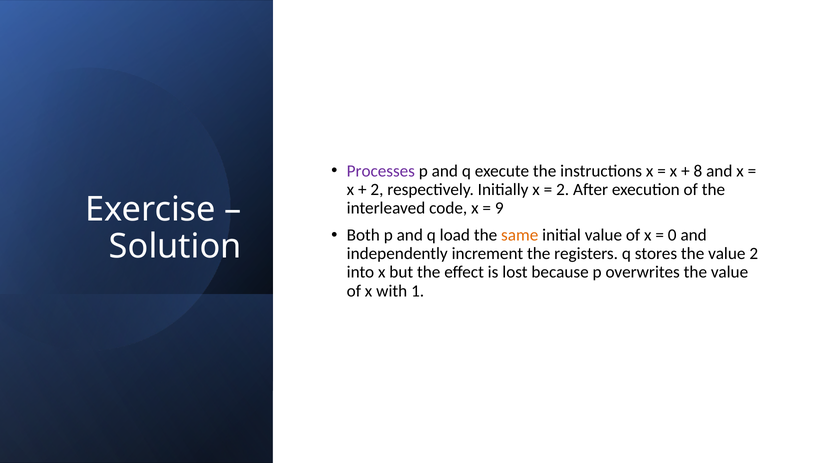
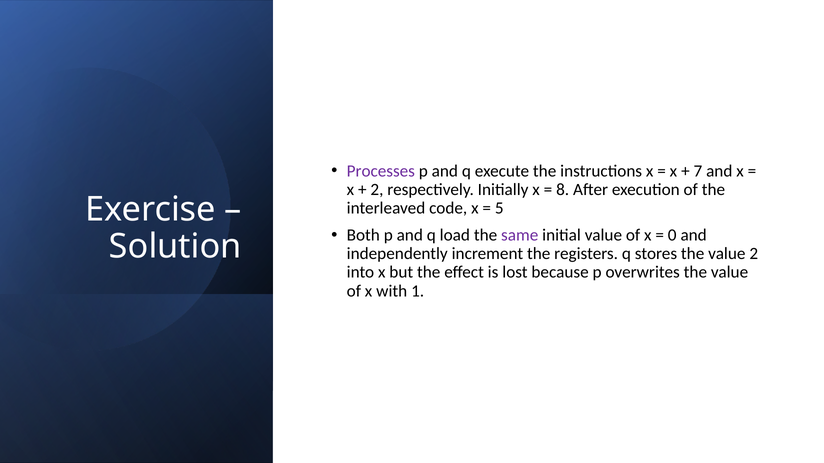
8: 8 -> 7
2 at (563, 190): 2 -> 8
9: 9 -> 5
same colour: orange -> purple
